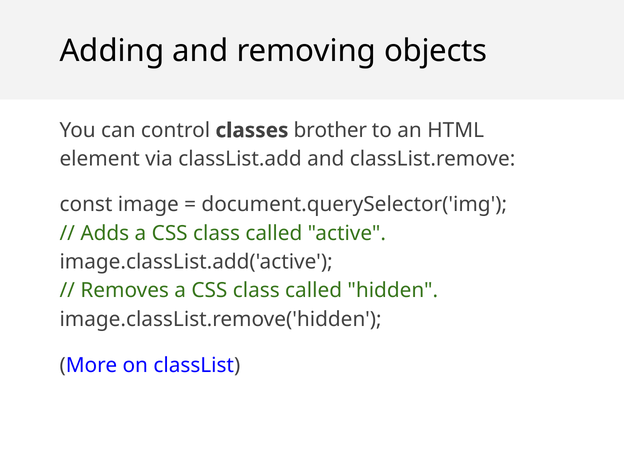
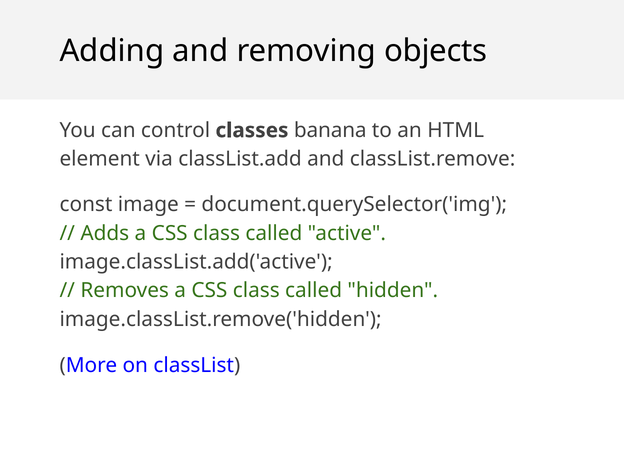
brother: brother -> banana
